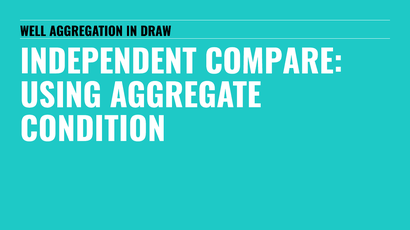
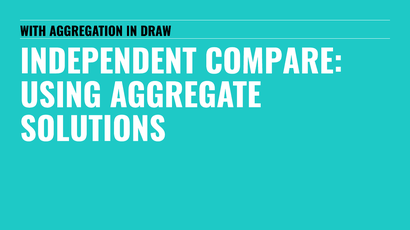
WELL: WELL -> WITH
CONDITION: CONDITION -> SOLUTIONS
